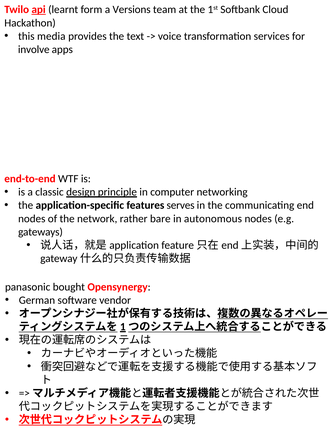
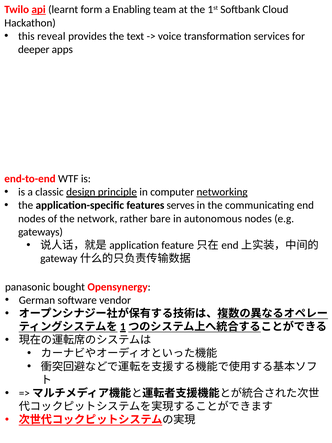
Versions: Versions -> Enabling
media: media -> reveal
involve: involve -> deeper
networking underline: none -> present
